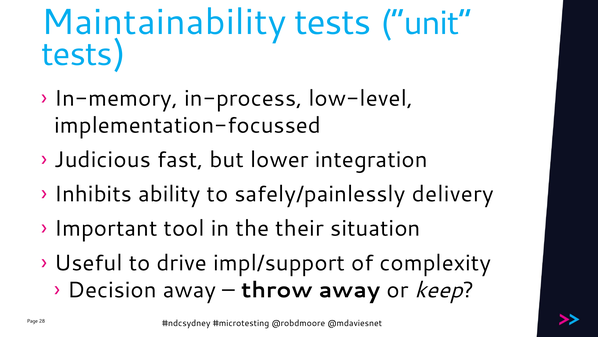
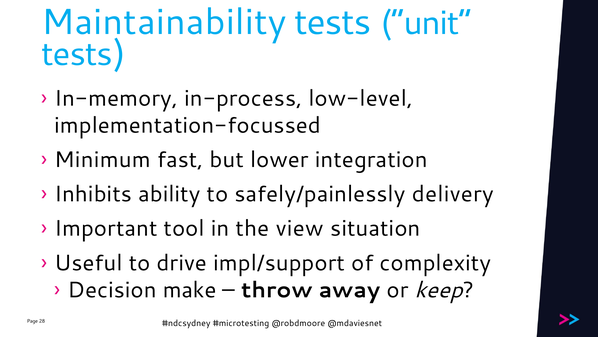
Judicious: Judicious -> Minimum
their: their -> view
Decision away: away -> make
